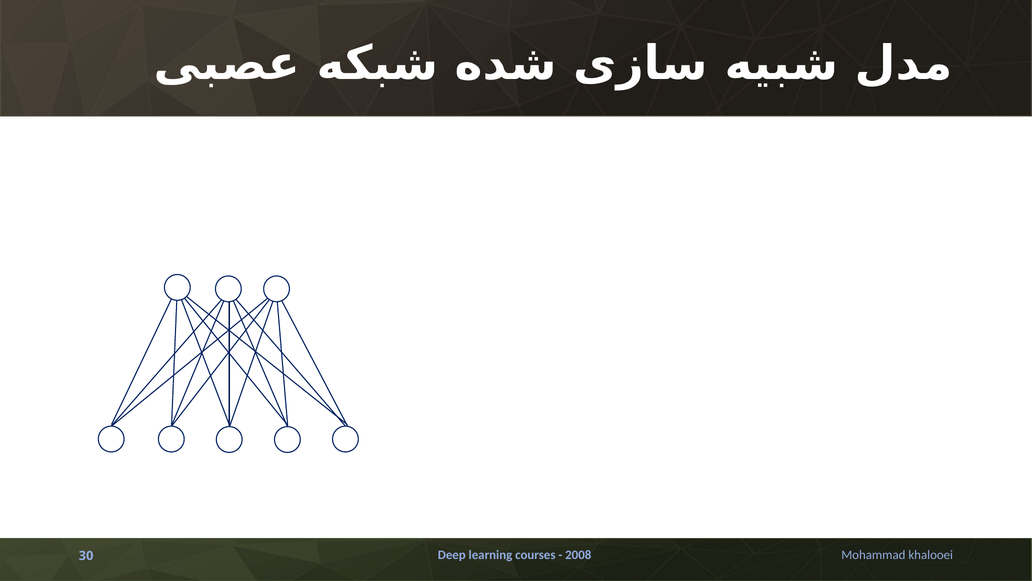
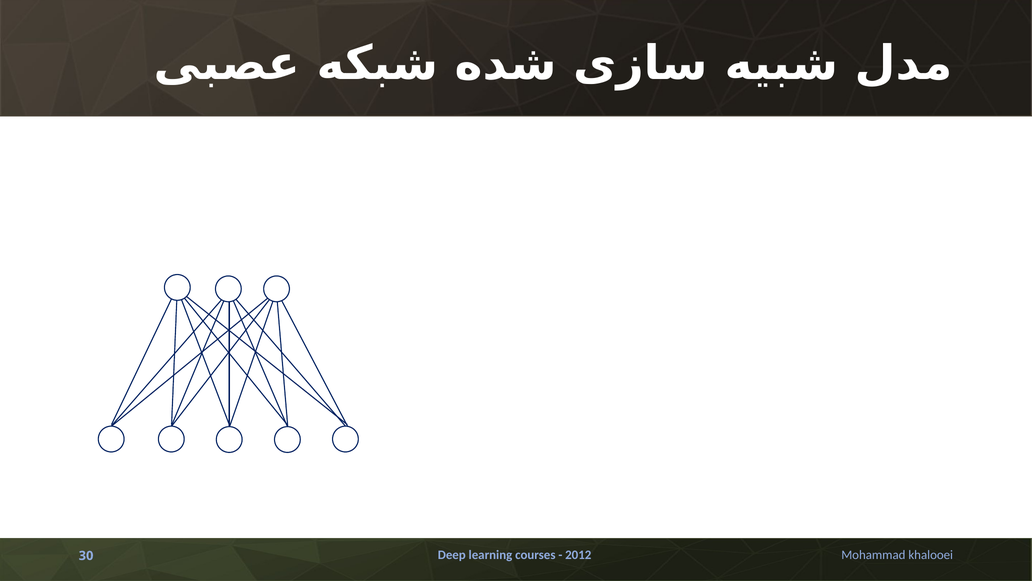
2008: 2008 -> 2012
